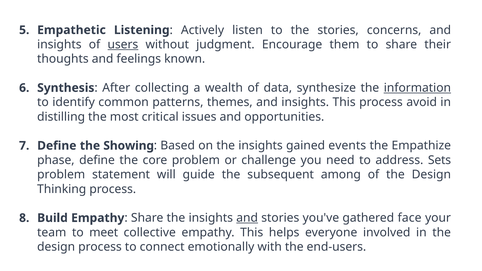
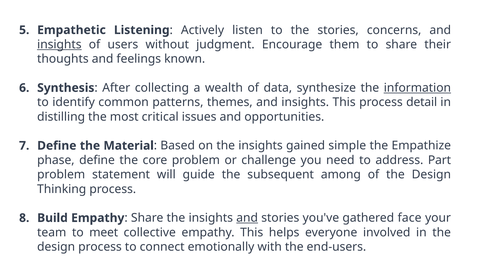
insights at (59, 45) underline: none -> present
users underline: present -> none
avoid: avoid -> detail
Showing: Showing -> Material
events: events -> simple
Sets: Sets -> Part
